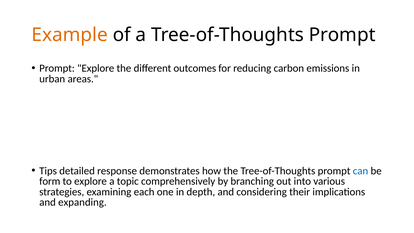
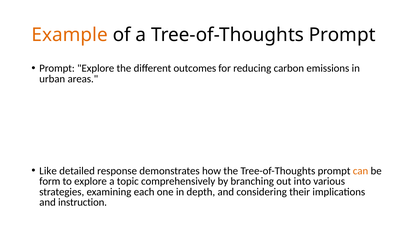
Tips: Tips -> Like
can colour: blue -> orange
expanding: expanding -> instruction
